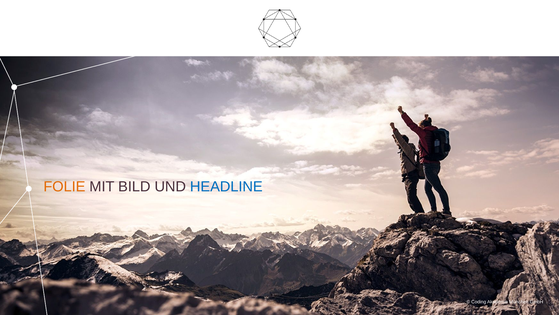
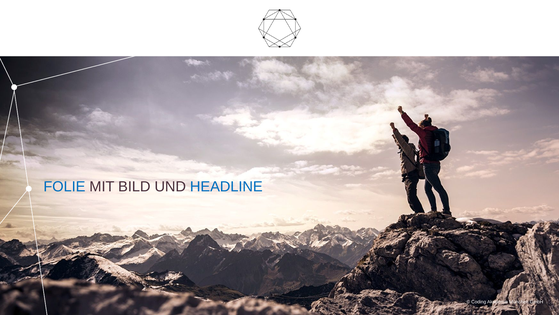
FOLIE colour: orange -> blue
